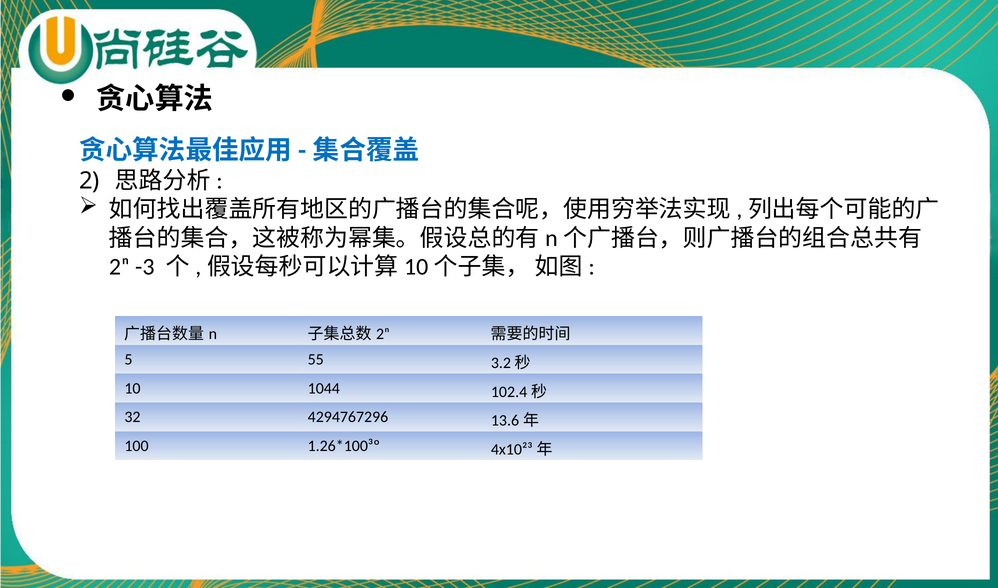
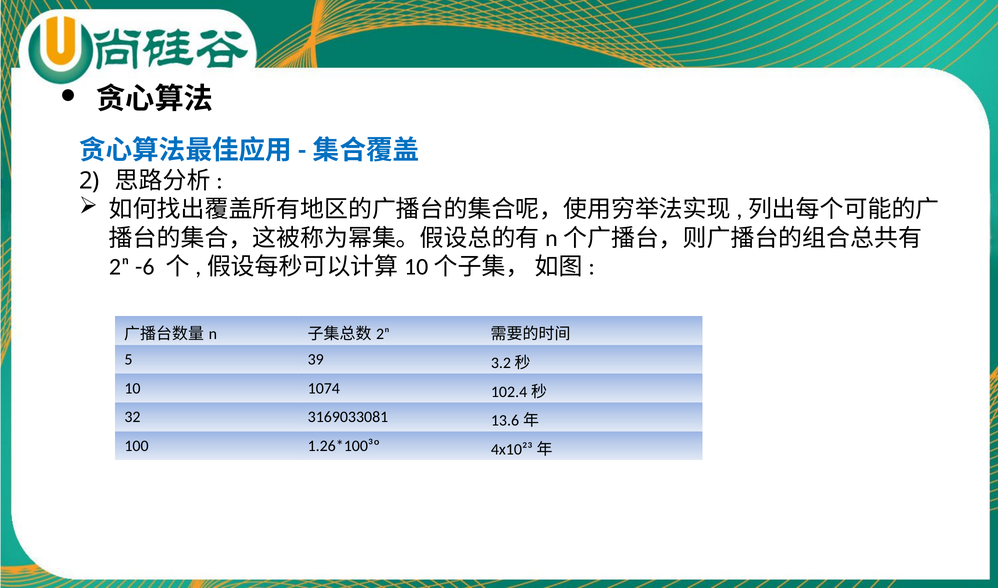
-3: -3 -> -6
55: 55 -> 39
1044: 1044 -> 1074
4294767296: 4294767296 -> 3169033081
